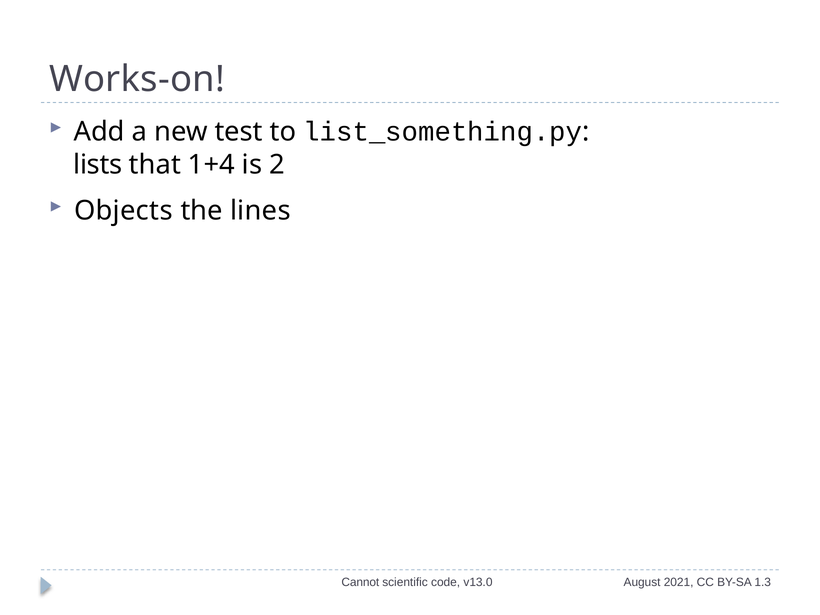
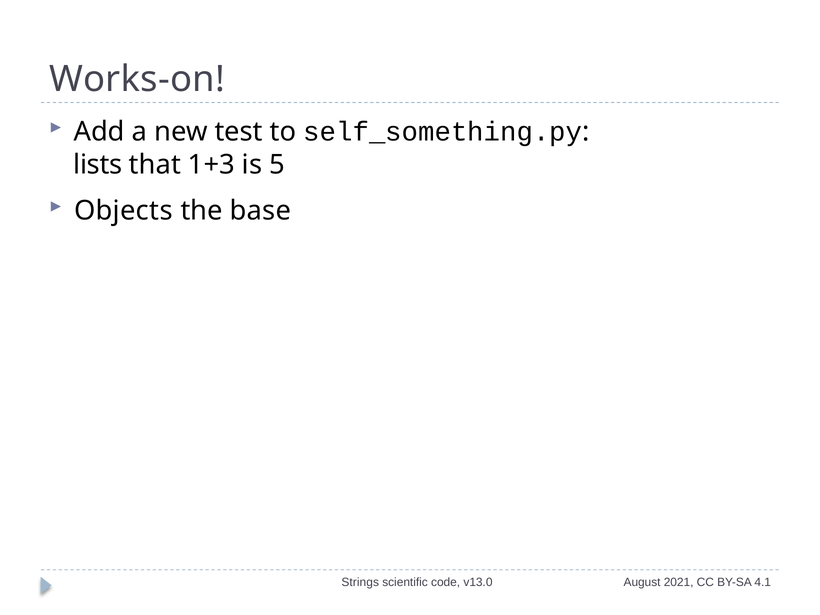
list_something.py: list_something.py -> self_something.py
1+4: 1+4 -> 1+3
2: 2 -> 5
lines: lines -> base
Cannot: Cannot -> Strings
1.3: 1.3 -> 4.1
